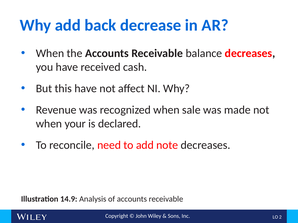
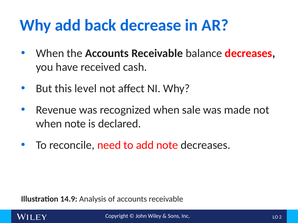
this have: have -> level
when your: your -> note
